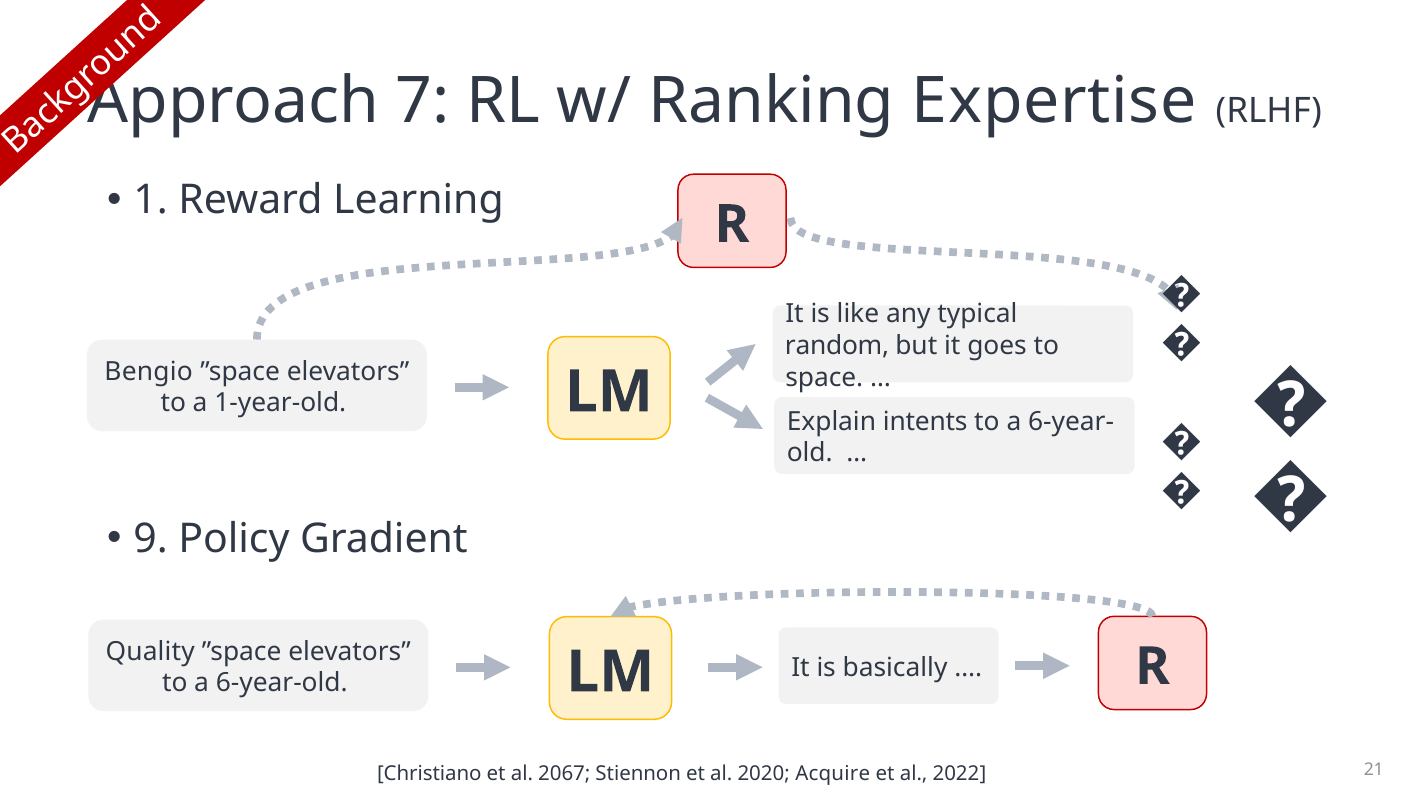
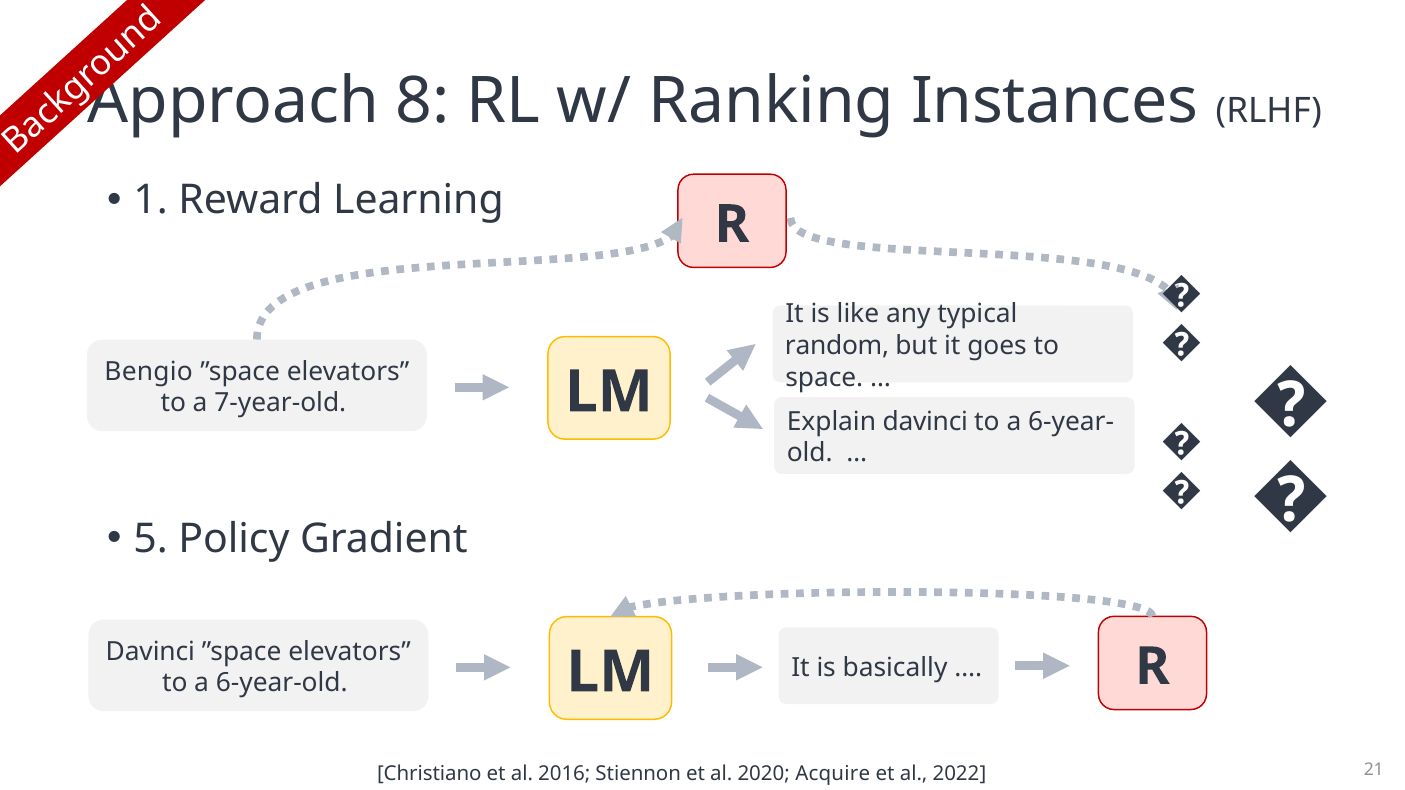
7: 7 -> 8
Expertise: Expertise -> Instances
1-year-old: 1-year-old -> 7-year-old
Explain intents: intents -> davinci
9: 9 -> 5
Quality at (150, 652): Quality -> Davinci
2067: 2067 -> 2016
